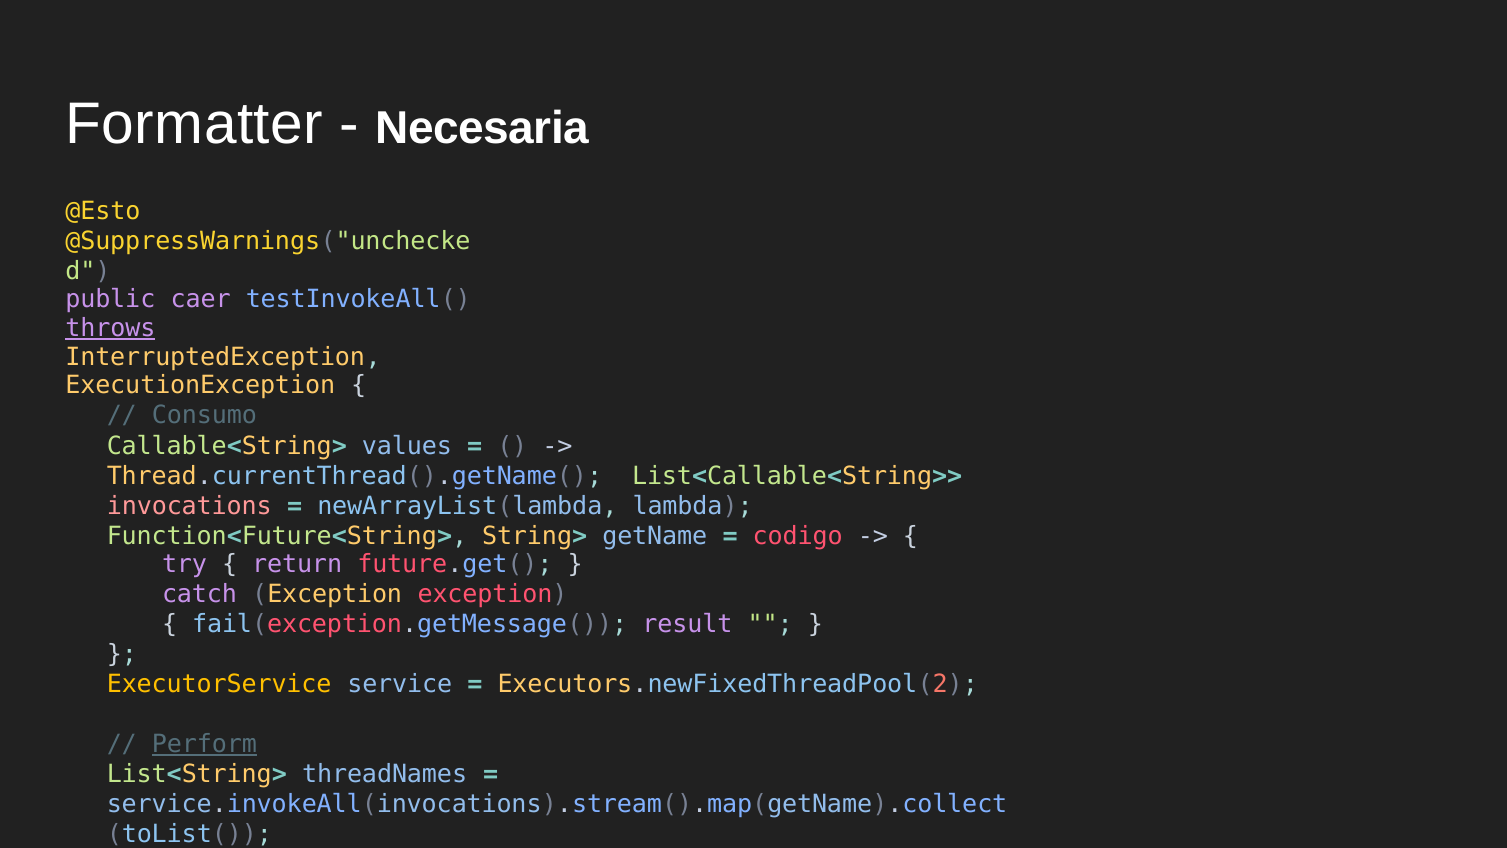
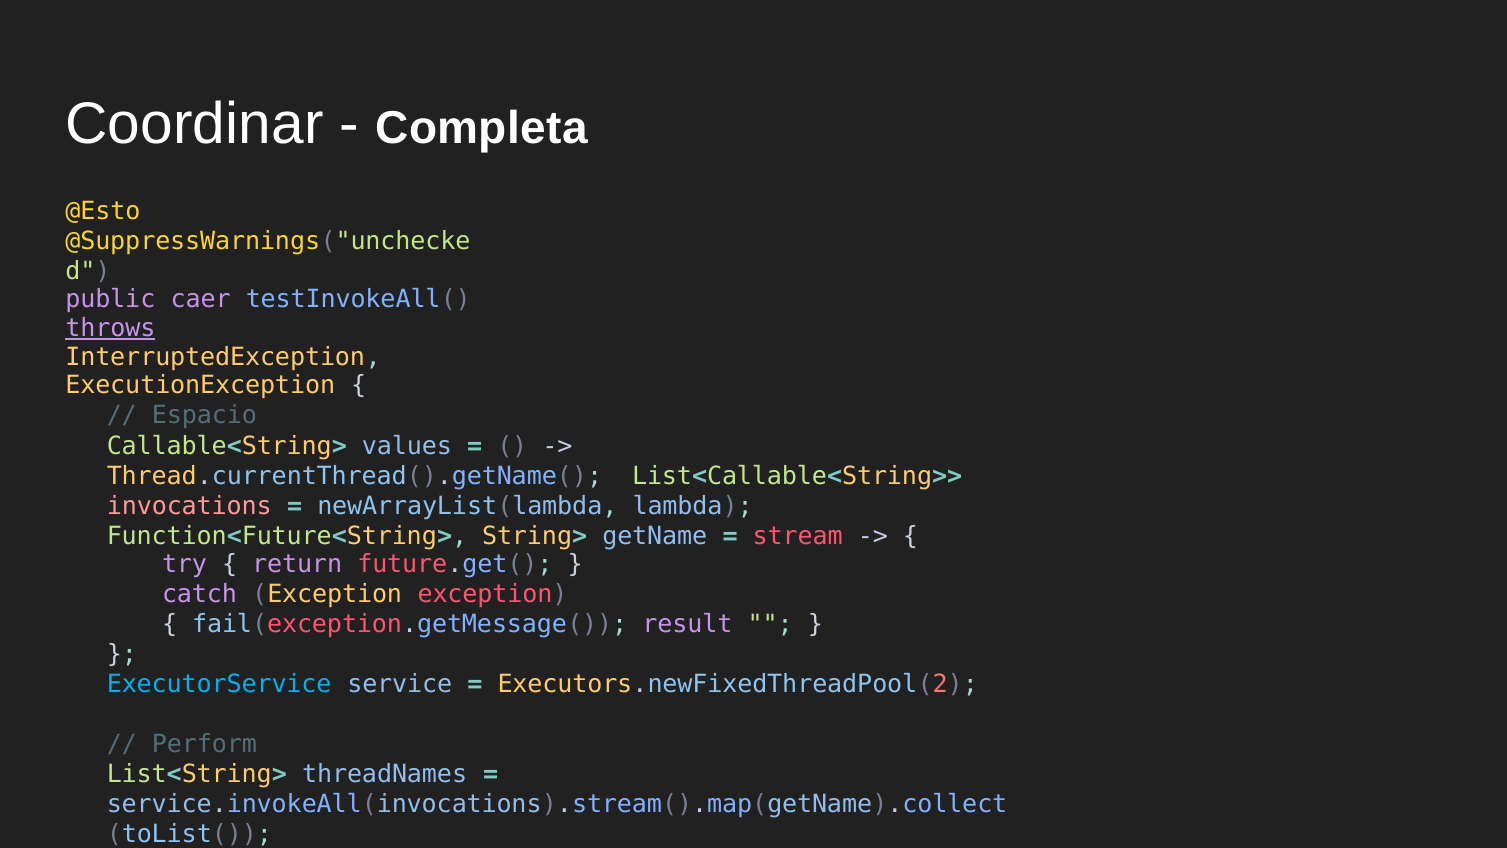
Formatter: Formatter -> Coordinar
Necesaria: Necesaria -> Completa
Consumo: Consumo -> Espacio
codigo: codigo -> stream
ExecutorService colour: yellow -> light blue
Perform underline: present -> none
